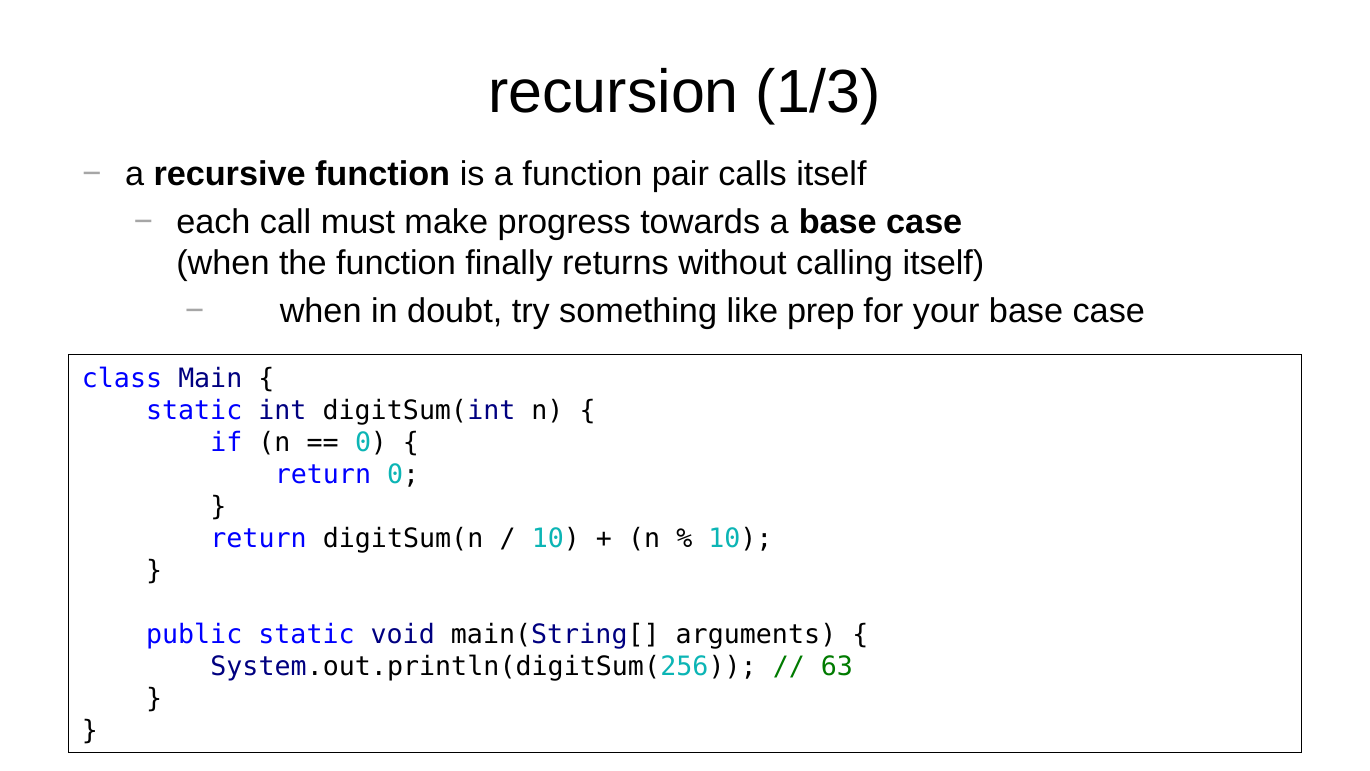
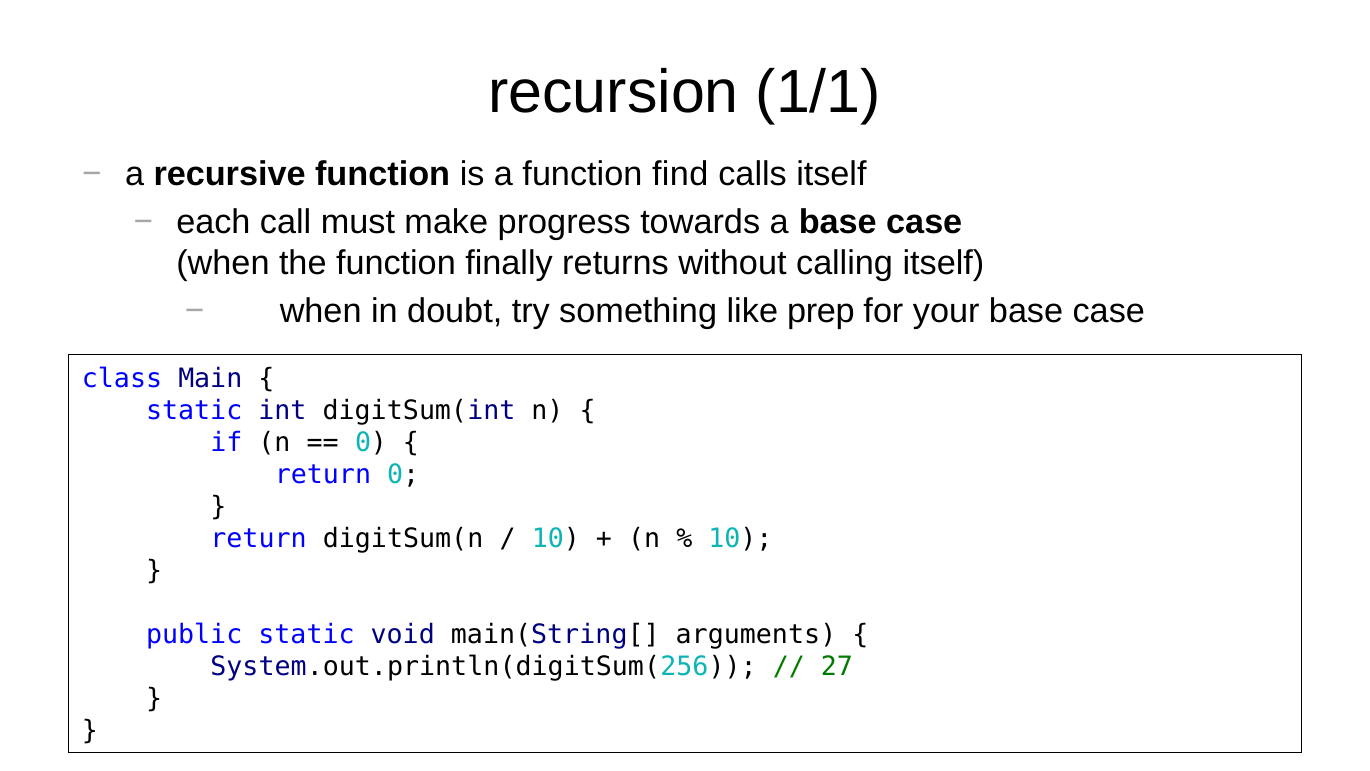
1/3: 1/3 -> 1/1
pair: pair -> find
63: 63 -> 27
